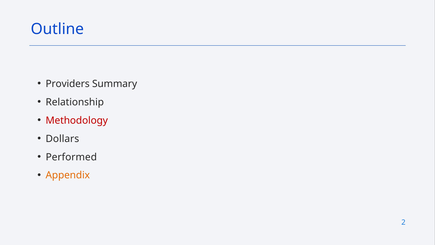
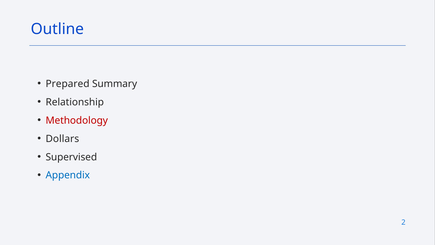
Providers: Providers -> Prepared
Performed: Performed -> Supervised
Appendix colour: orange -> blue
